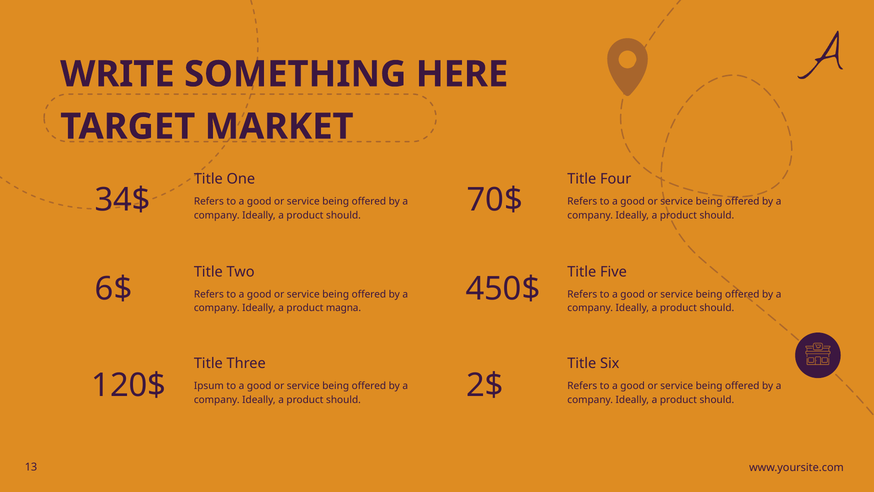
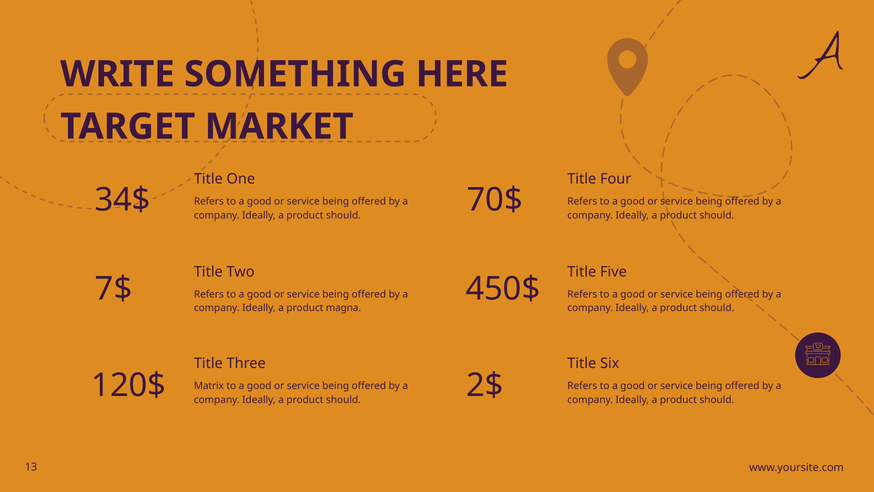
6$: 6$ -> 7$
Ipsum: Ipsum -> Matrix
